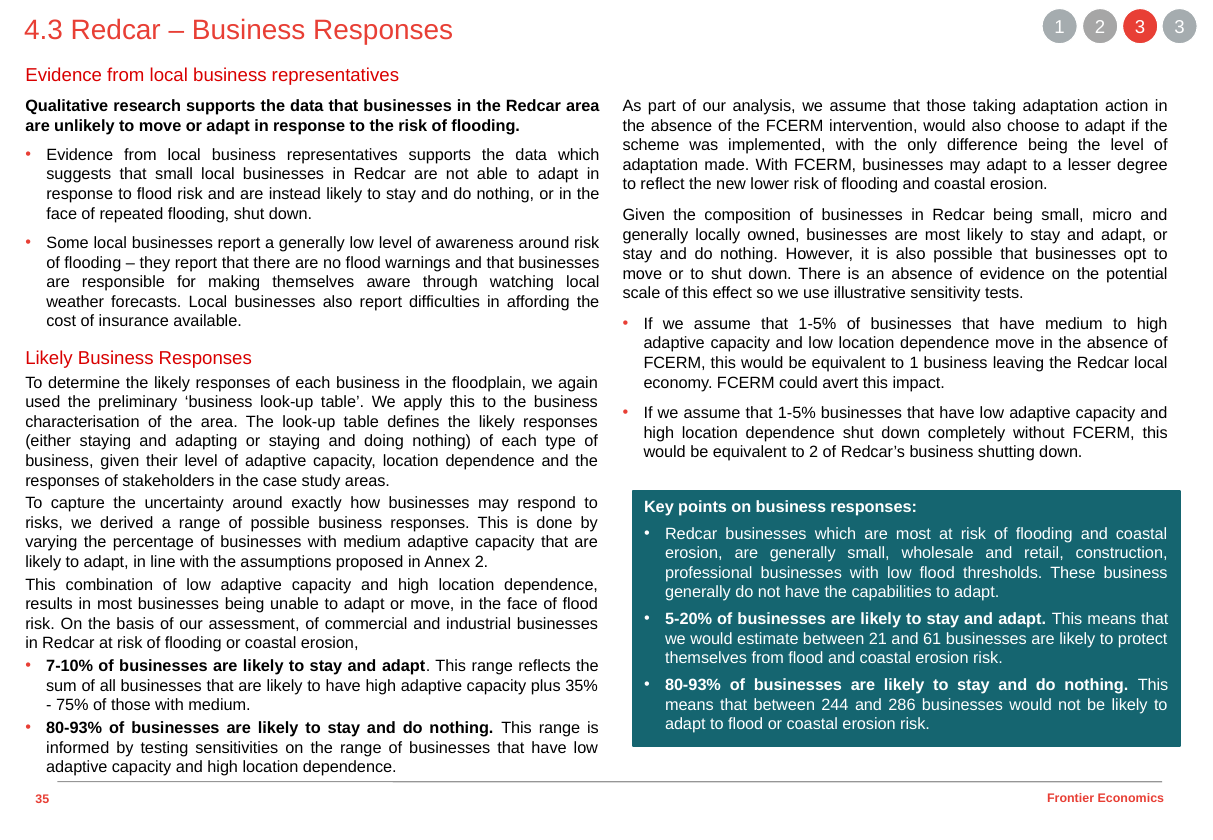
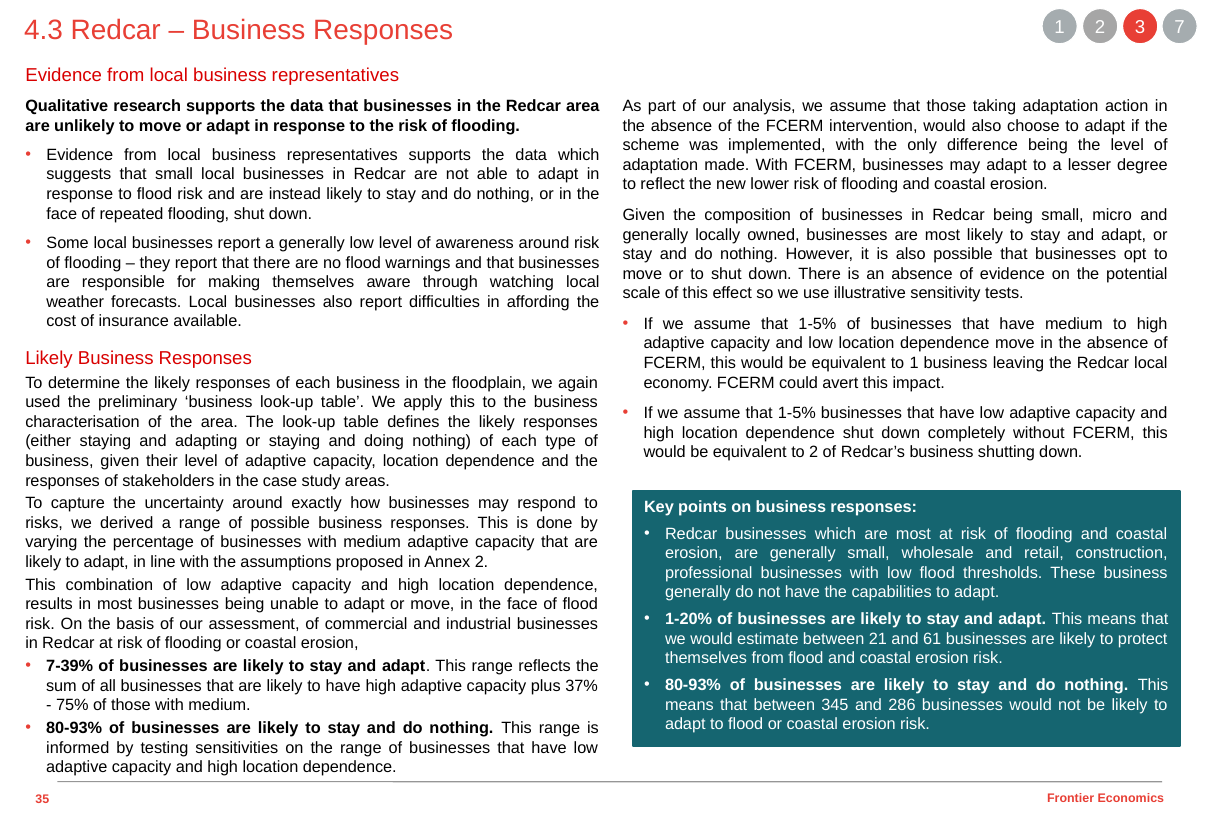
3 3: 3 -> 7
5-20%: 5-20% -> 1-20%
7-10%: 7-10% -> 7-39%
35%: 35% -> 37%
244: 244 -> 345
